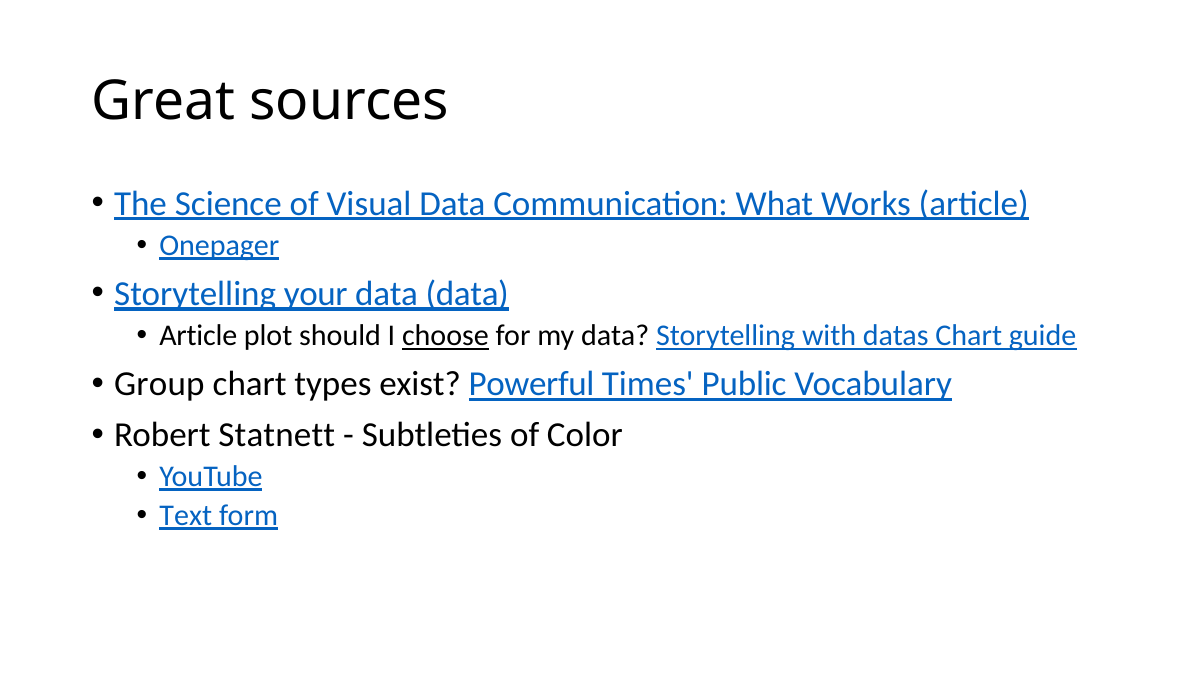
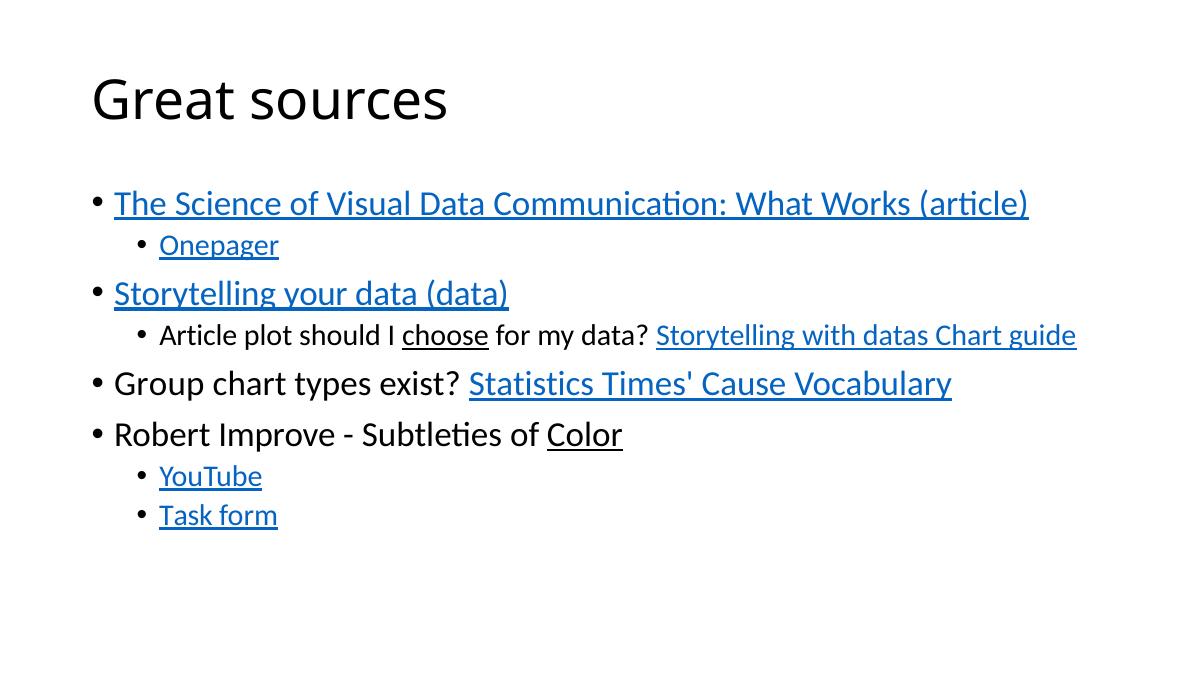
Powerful: Powerful -> Statistics
Public: Public -> Cause
Statnett: Statnett -> Improve
Color underline: none -> present
Text: Text -> Task
